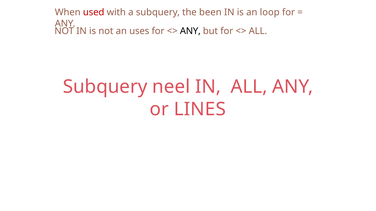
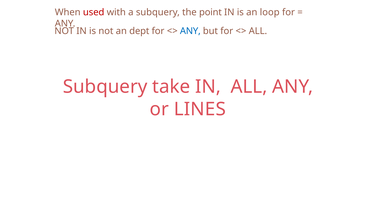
been: been -> point
uses: uses -> dept
ANY at (190, 31) colour: black -> blue
neel: neel -> take
